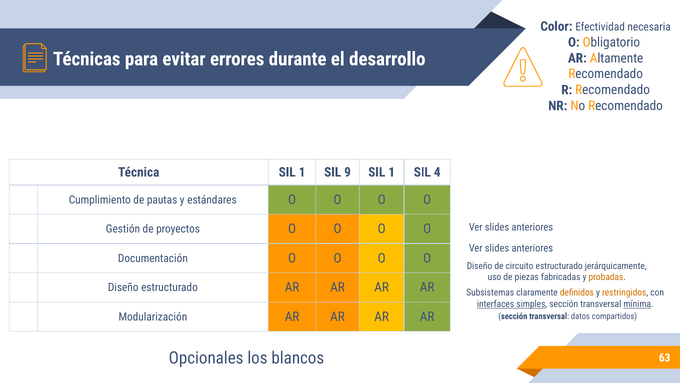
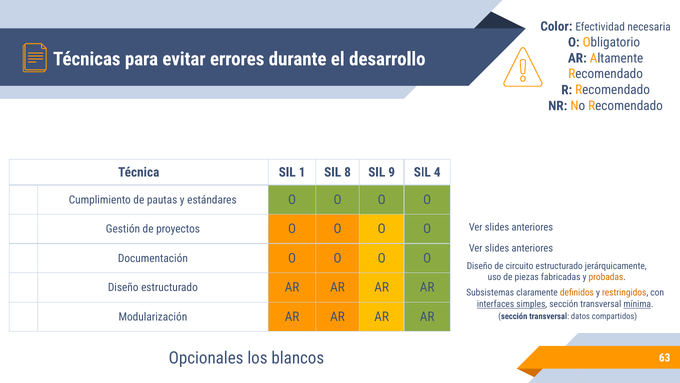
9: 9 -> 8
1 at (392, 172): 1 -> 9
